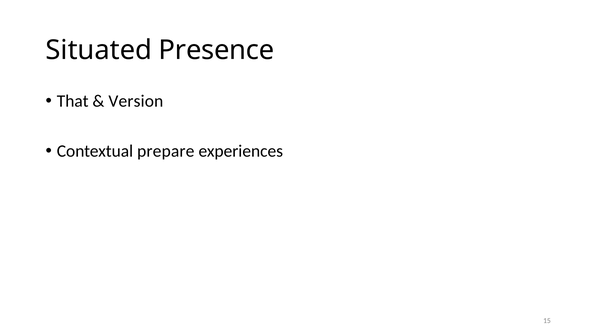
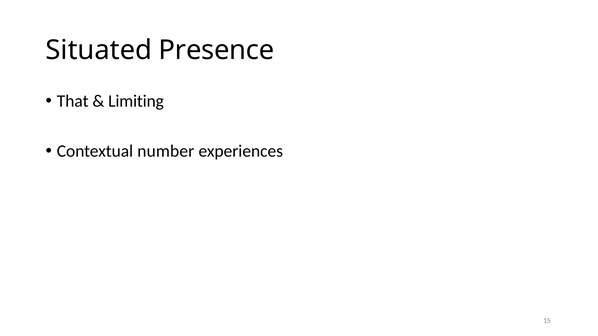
Version: Version -> Limiting
prepare: prepare -> number
